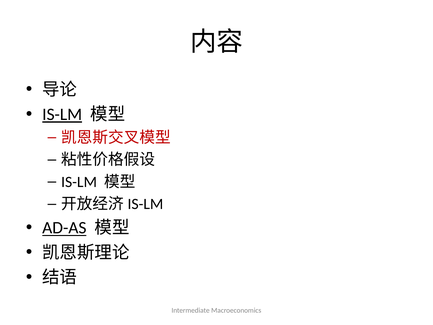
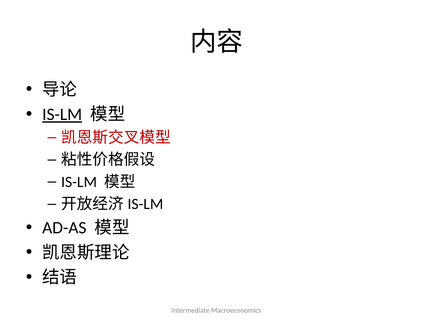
AD-AS underline: present -> none
